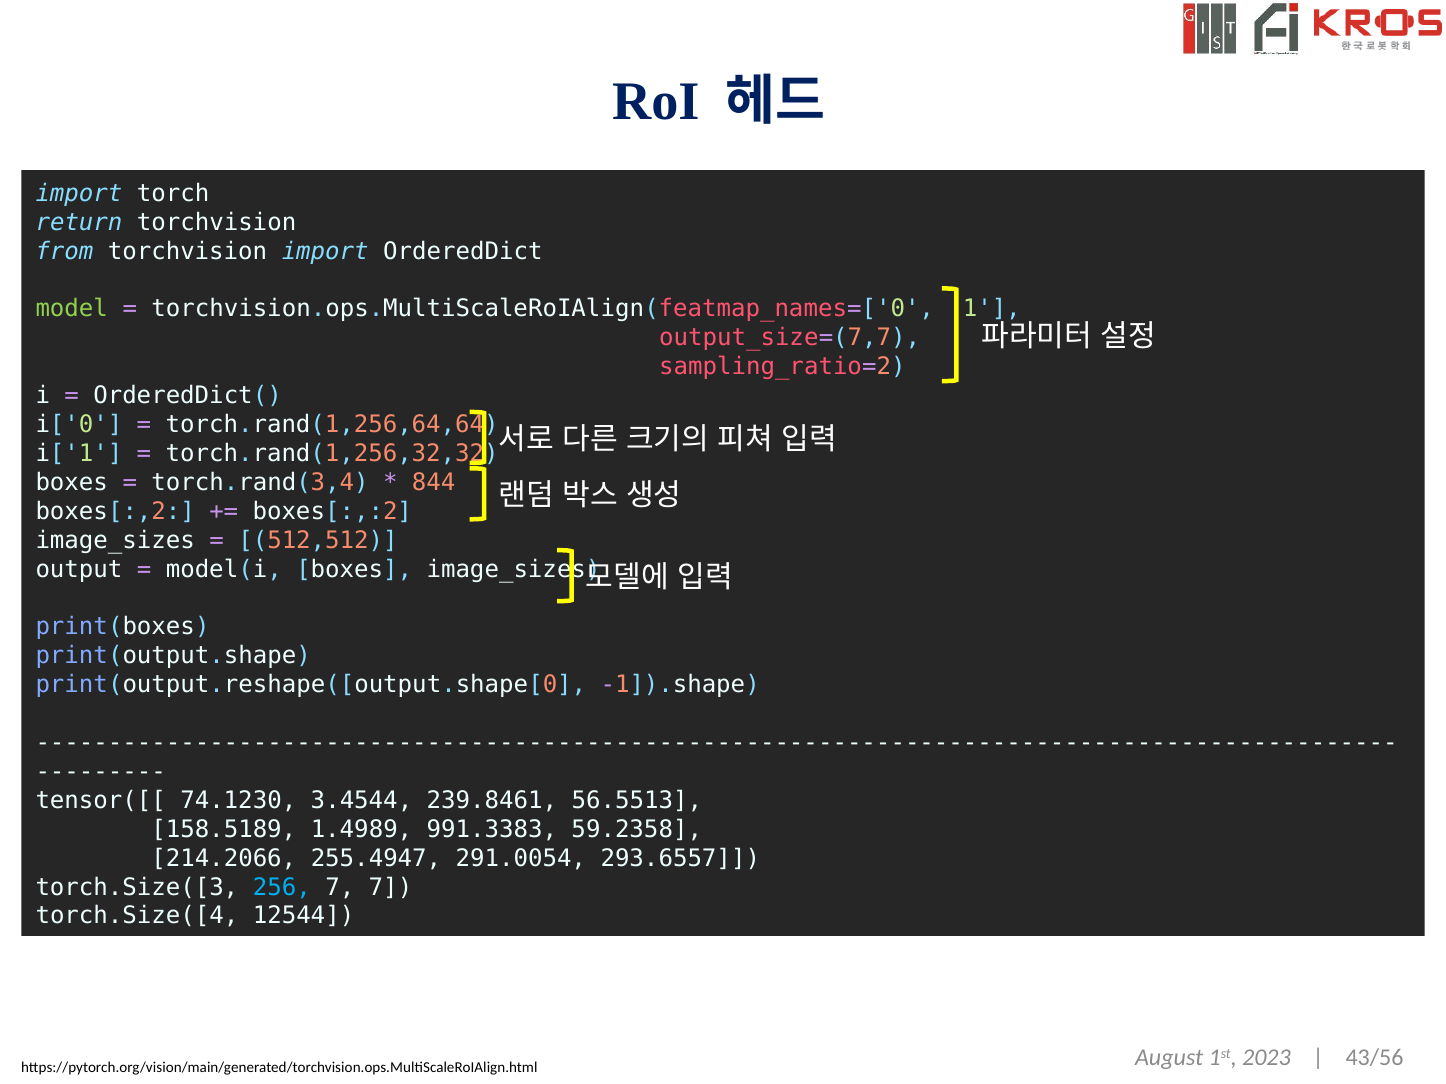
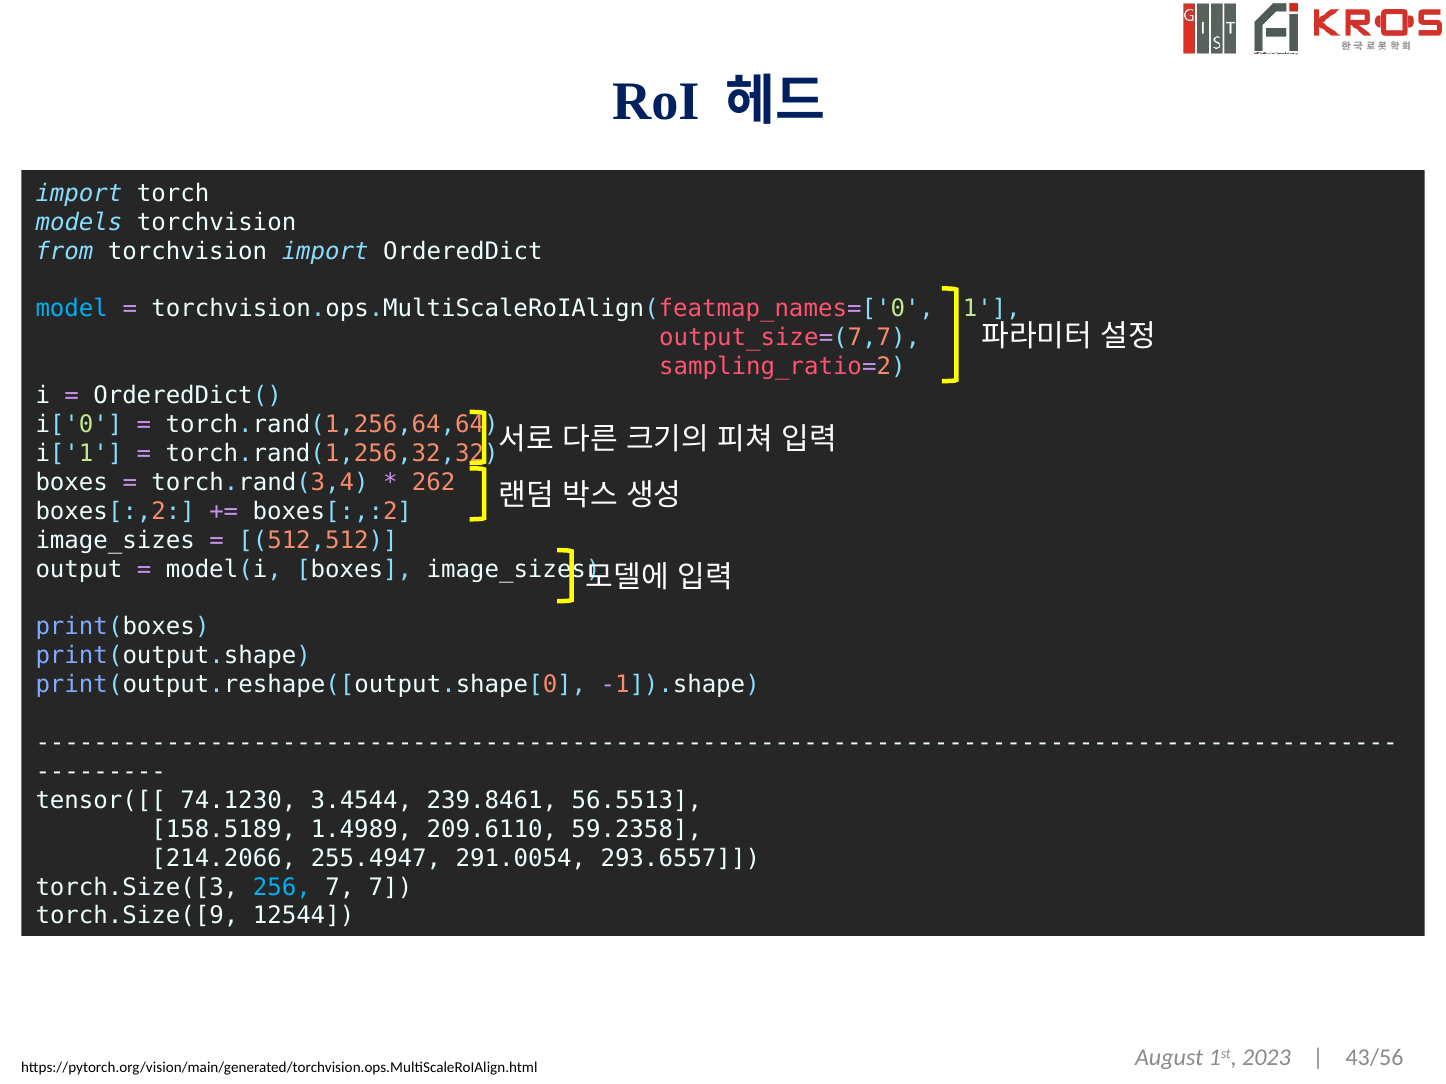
return: return -> models
model colour: light green -> light blue
844: 844 -> 262
991.3383: 991.3383 -> 209.6110
torch.Size([4: torch.Size([4 -> torch.Size([9
